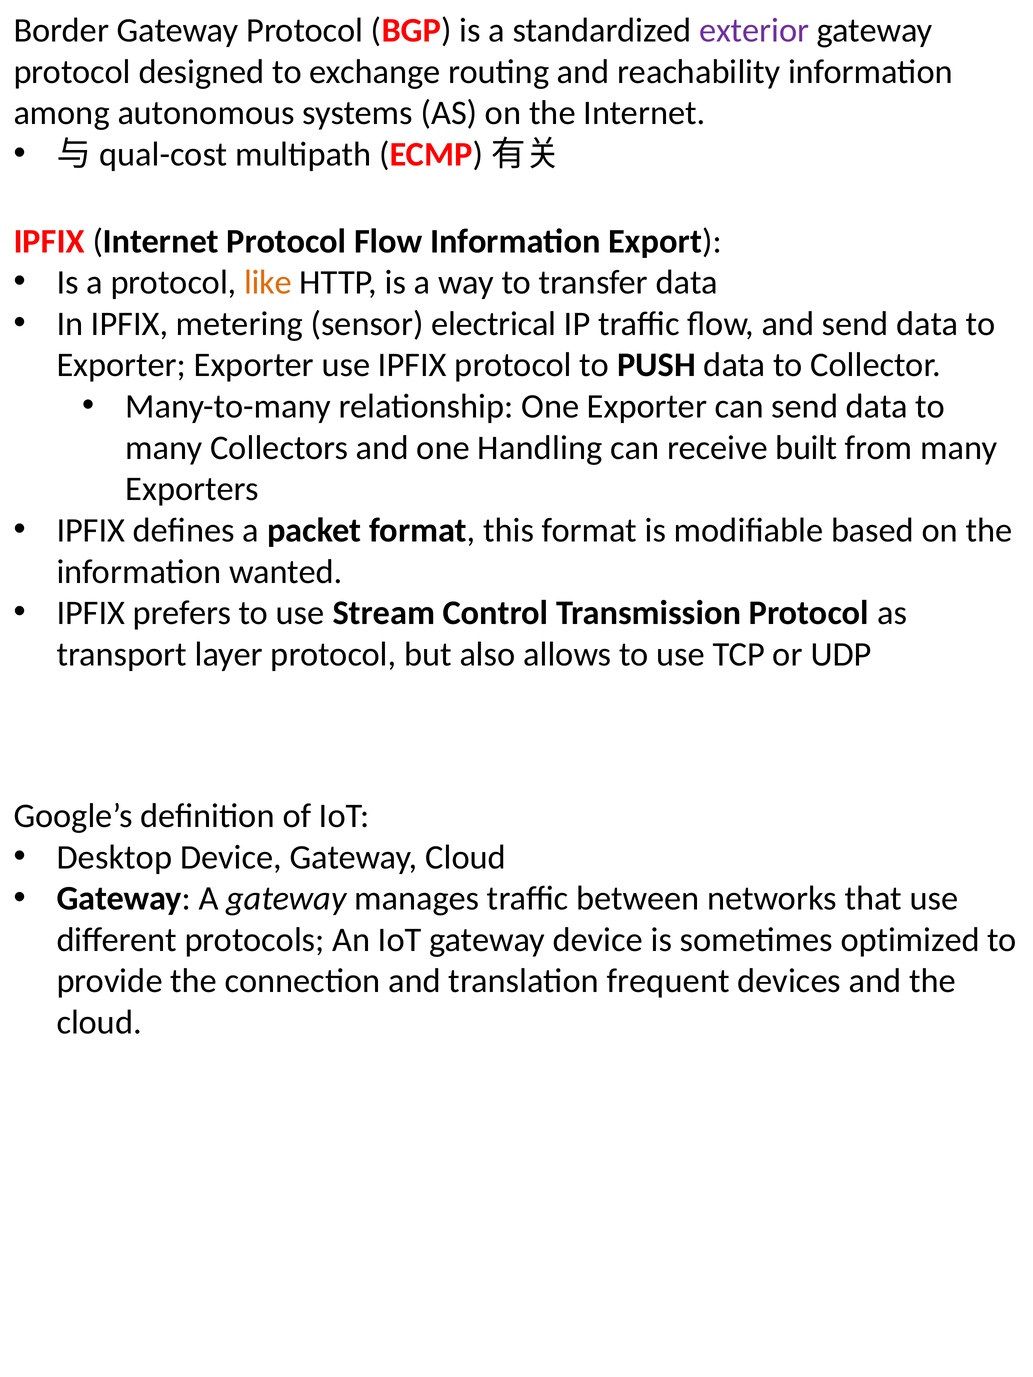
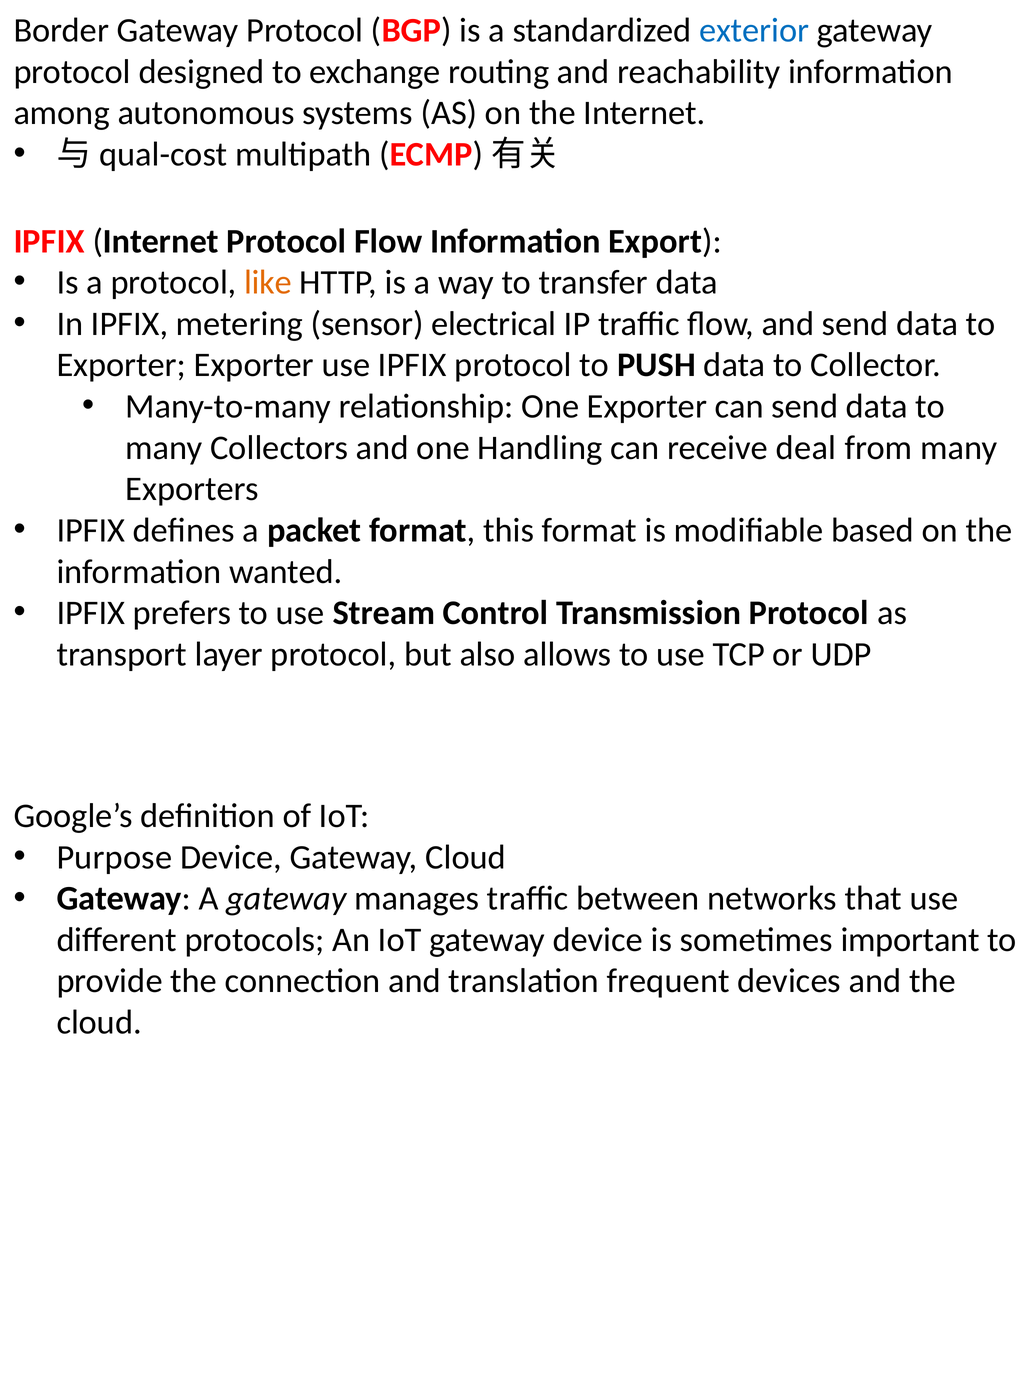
exterior colour: purple -> blue
built: built -> deal
Desktop: Desktop -> Purpose
optimized: optimized -> important
